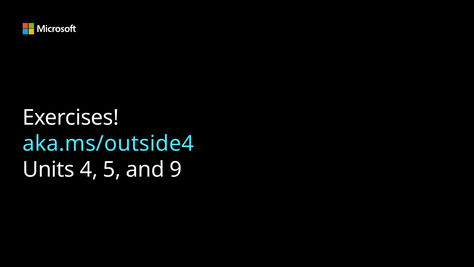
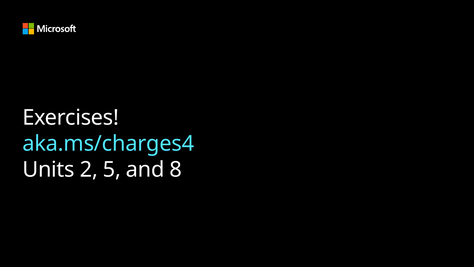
aka.ms/outside4: aka.ms/outside4 -> aka.ms/charges4
4: 4 -> 2
9: 9 -> 8
